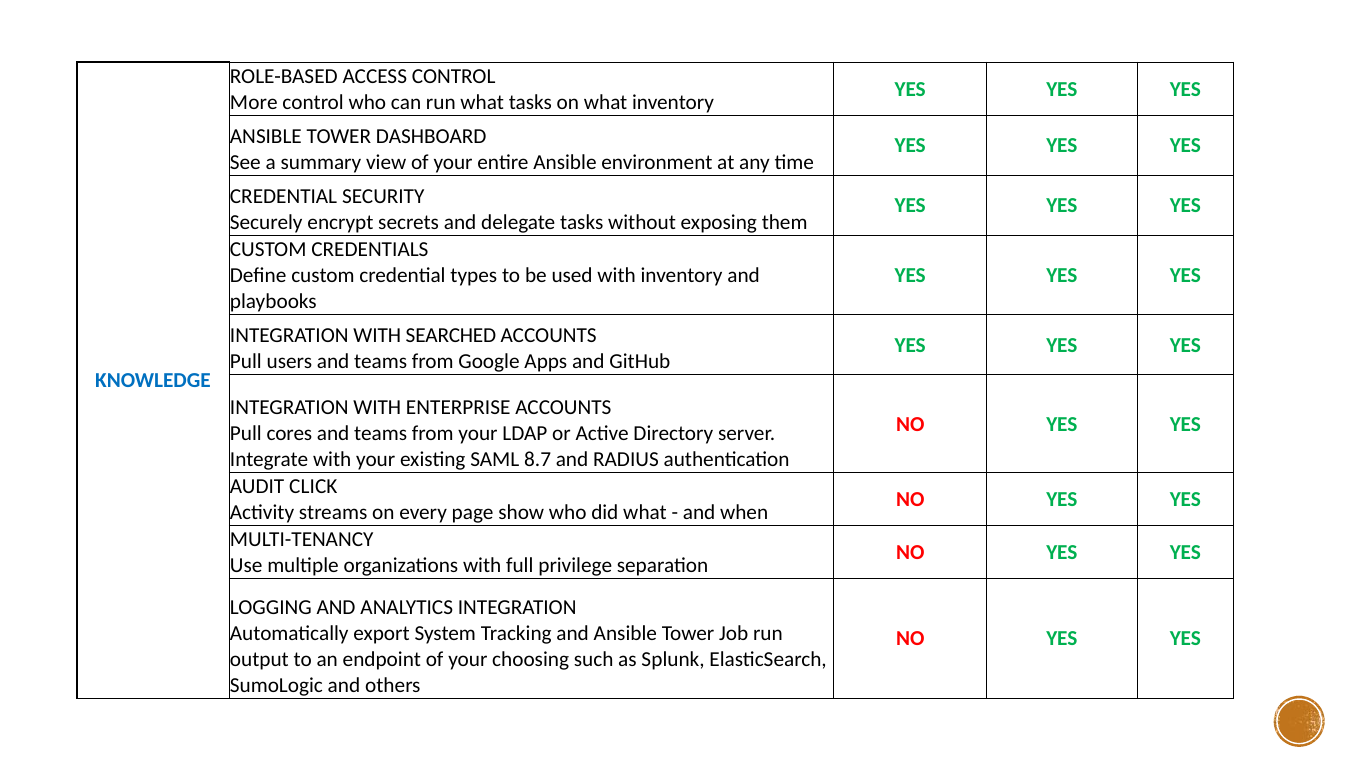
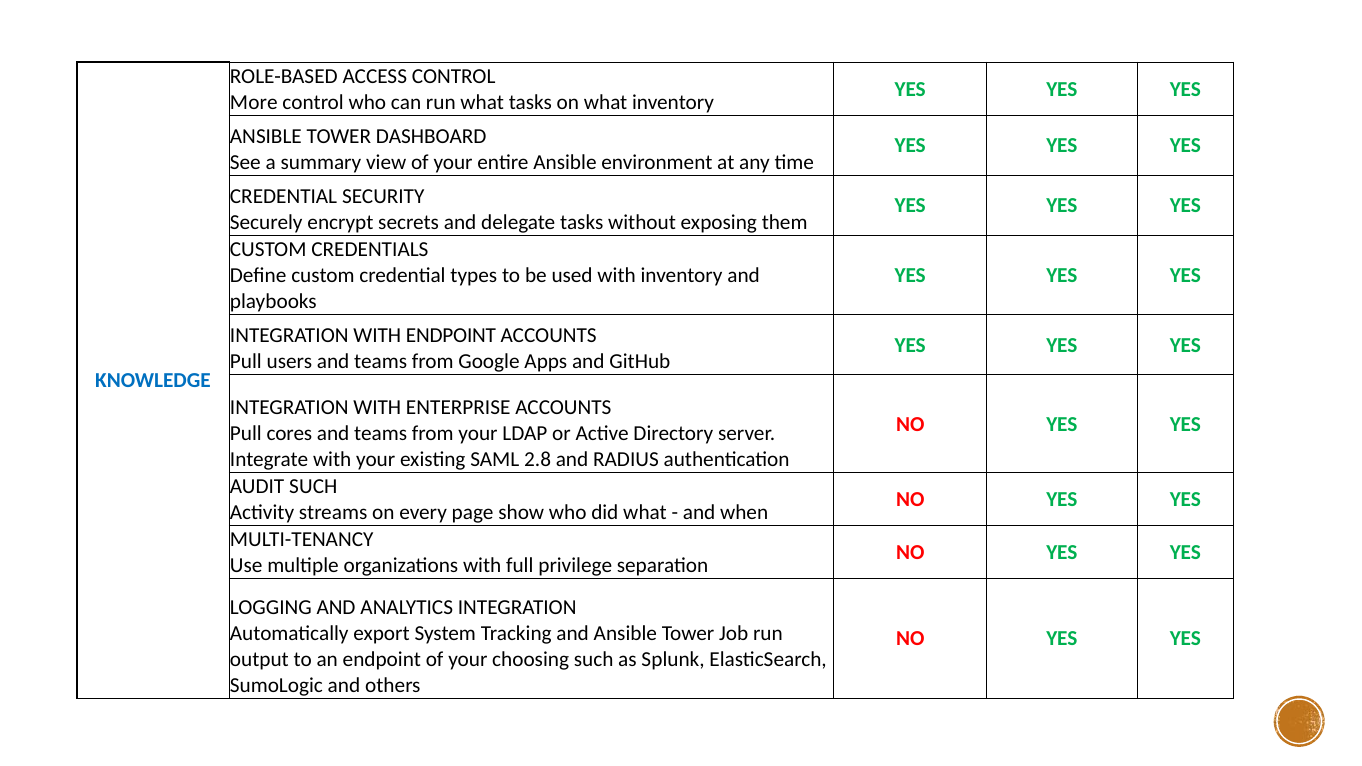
WITH SEARCHED: SEARCHED -> ENDPOINT
8.7: 8.7 -> 2.8
AUDIT CLICK: CLICK -> SUCH
